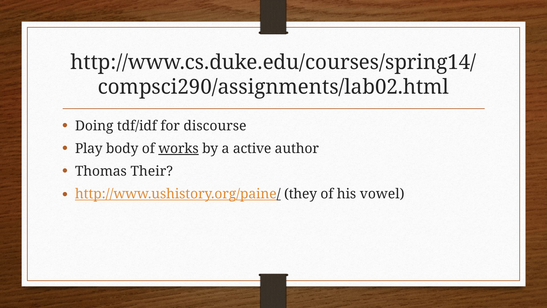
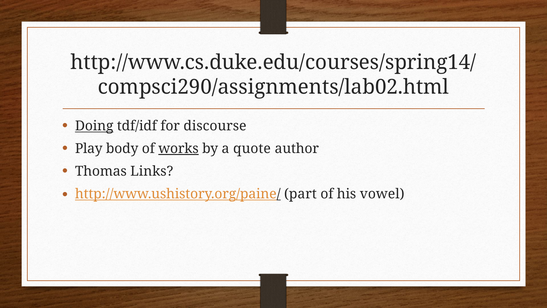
Doing underline: none -> present
active: active -> quote
Their: Their -> Links
they: they -> part
